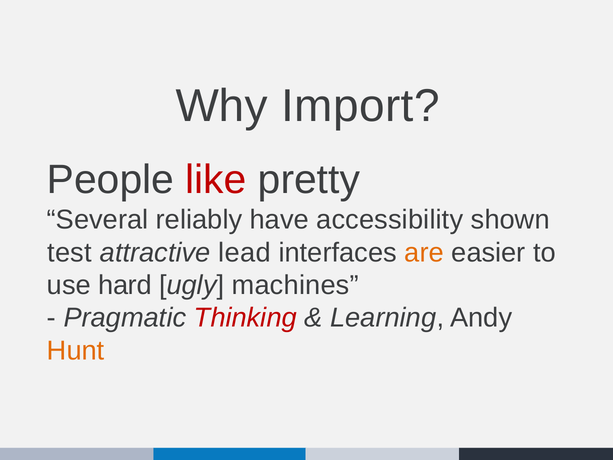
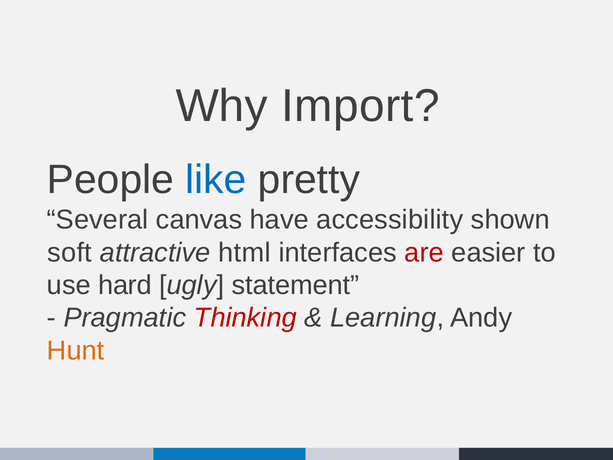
like colour: red -> blue
reliably: reliably -> canvas
test: test -> soft
lead: lead -> html
are colour: orange -> red
machines: machines -> statement
